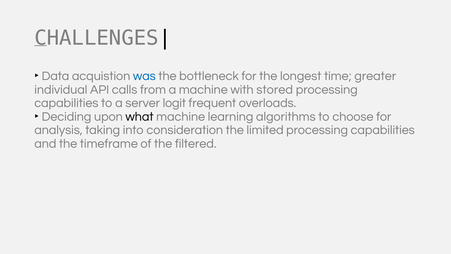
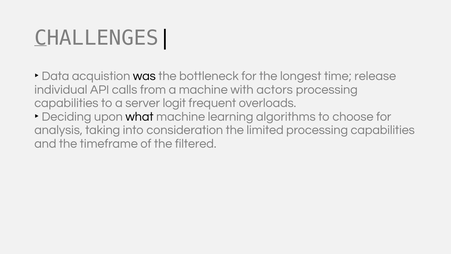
was colour: blue -> black
greater: greater -> release
stored: stored -> actors
